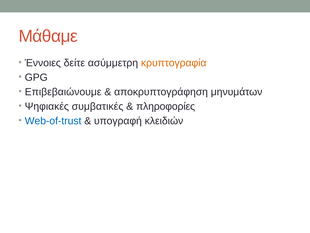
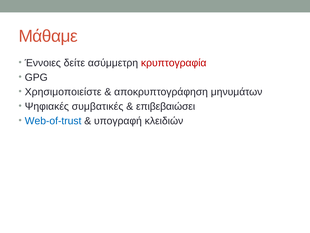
κρυπτογραφία colour: orange -> red
Επιβεβαιώνουμε: Επιβεβαιώνουμε -> Χρησιμοποιείστε
πληροφορίες: πληροφορίες -> επιβεβαιώσει
